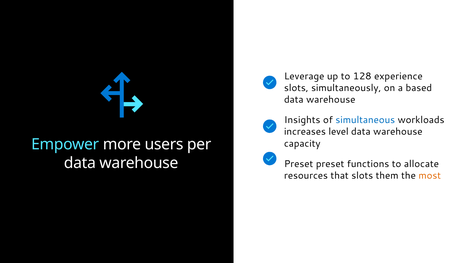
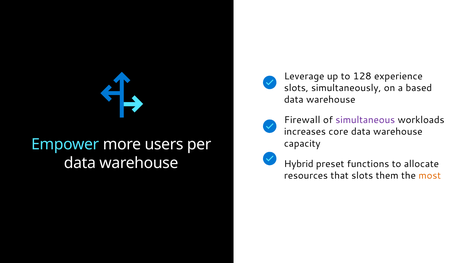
Insights: Insights -> Firewall
simultaneous colour: blue -> purple
level: level -> core
Preset at (299, 164): Preset -> Hybrid
